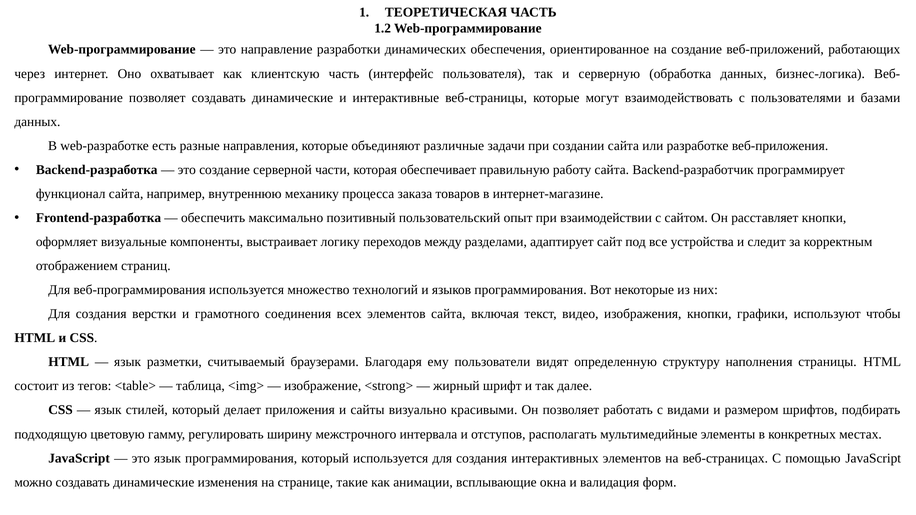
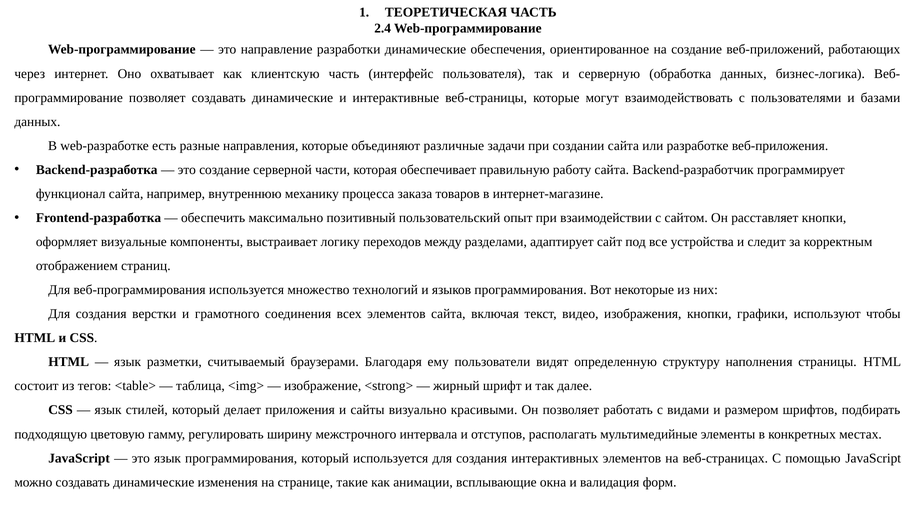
1.2: 1.2 -> 2.4
разработки динамических: динамических -> динамические
